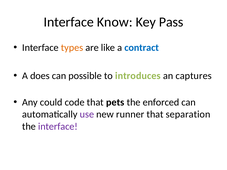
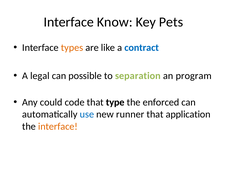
Pass: Pass -> Pets
does: does -> legal
introduces: introduces -> separation
captures: captures -> program
pets: pets -> type
use colour: purple -> blue
separation: separation -> application
interface at (58, 127) colour: purple -> orange
